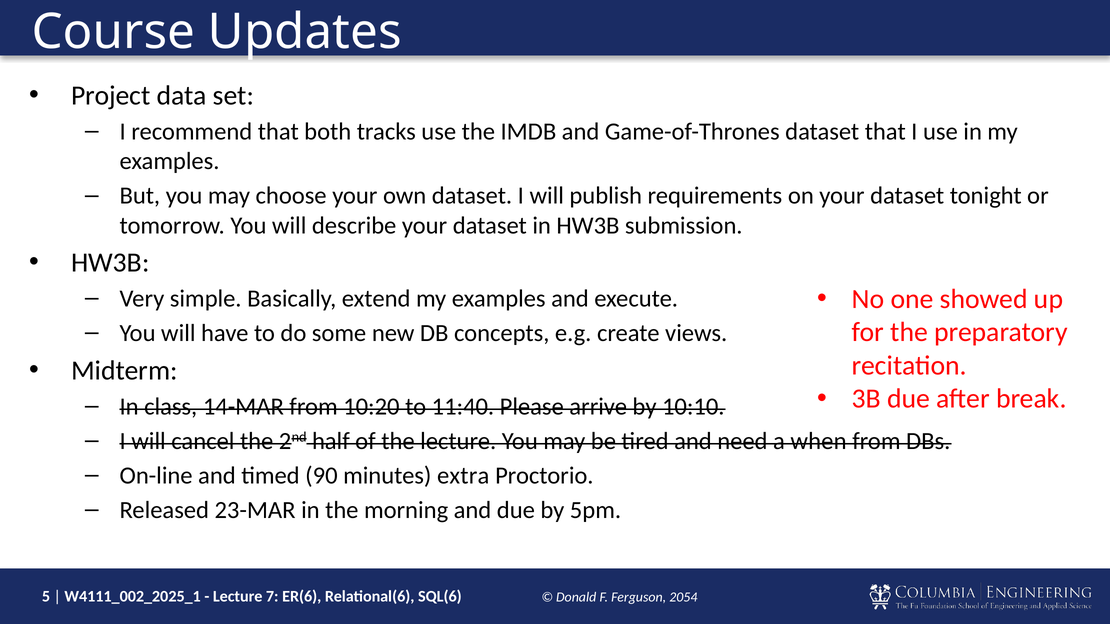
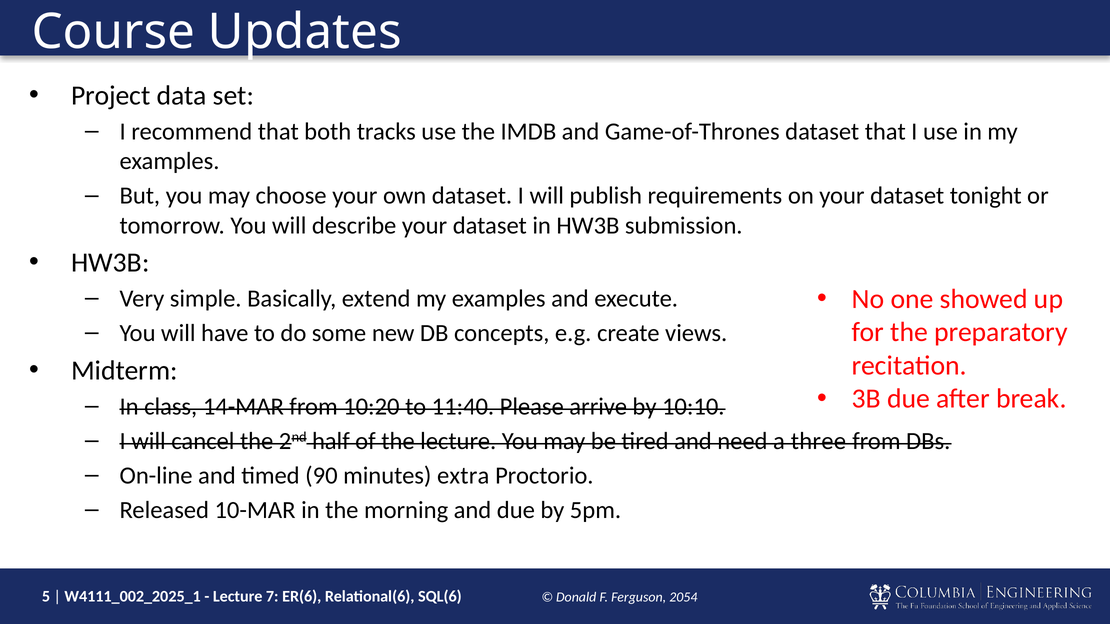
when: when -> three
23-MAR: 23-MAR -> 10-MAR
